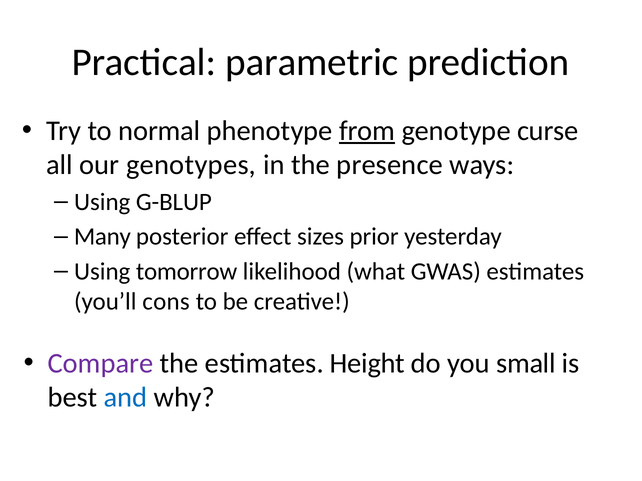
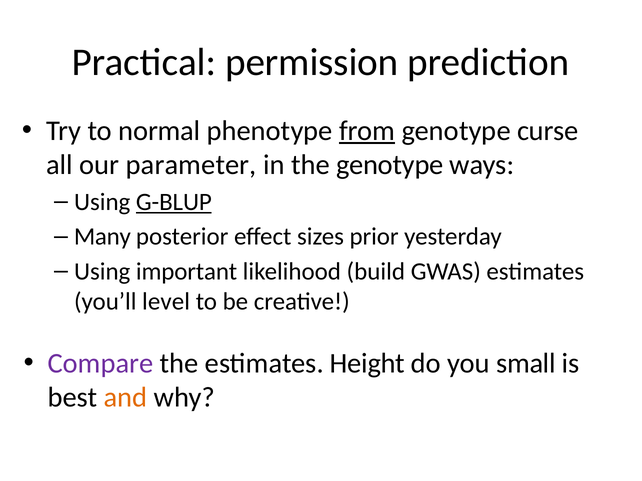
parametric: parametric -> permission
genotypes: genotypes -> parameter
the presence: presence -> genotype
G-BLUP underline: none -> present
tomorrow: tomorrow -> important
what: what -> build
cons: cons -> level
and colour: blue -> orange
